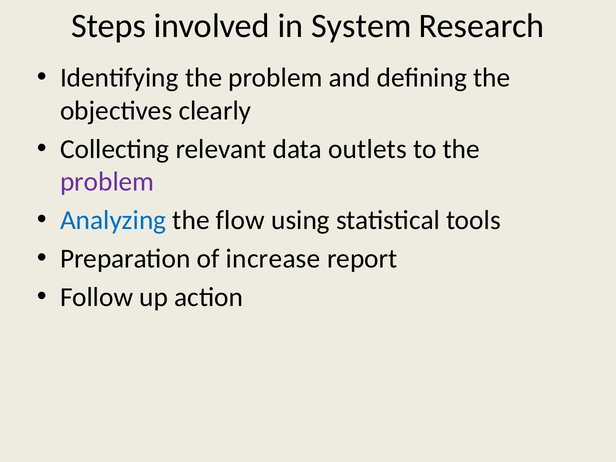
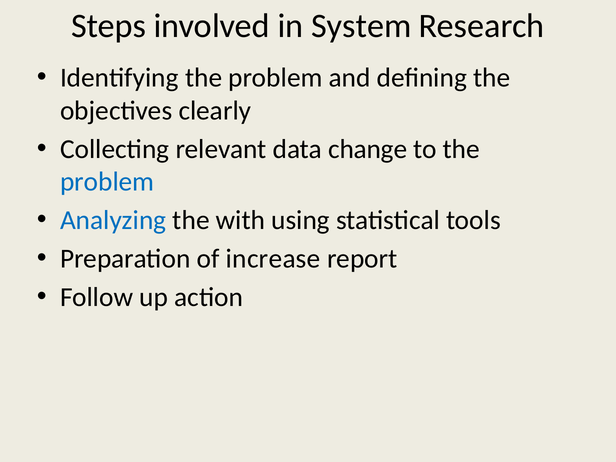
outlets: outlets -> change
problem at (107, 182) colour: purple -> blue
flow: flow -> with
